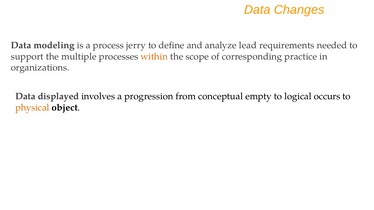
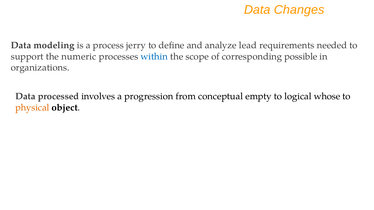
multiple: multiple -> numeric
within colour: orange -> blue
practice: practice -> possible
displayed: displayed -> processed
occurs: occurs -> whose
